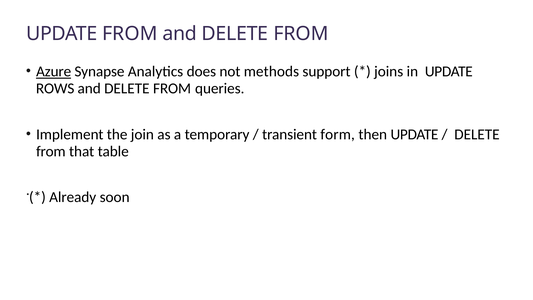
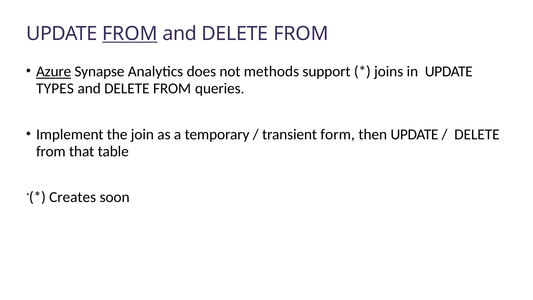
FROM at (130, 34) underline: none -> present
ROWS: ROWS -> TYPES
Already: Already -> Creates
